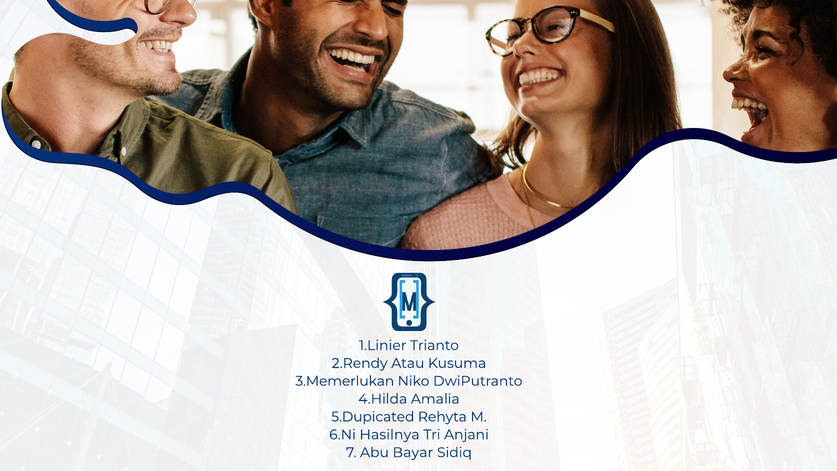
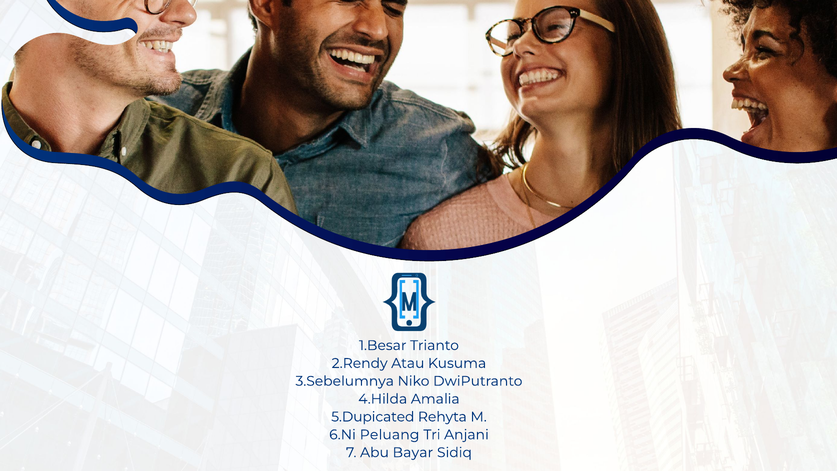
1.Linier: 1.Linier -> 1.Besar
3.Memerlukan: 3.Memerlukan -> 3.Sebelumnya
Hasilnya: Hasilnya -> Peluang
